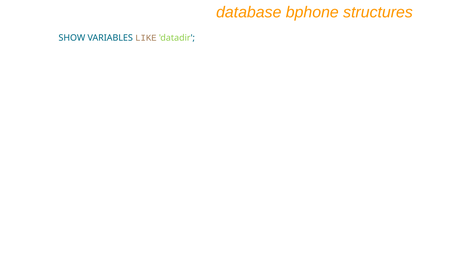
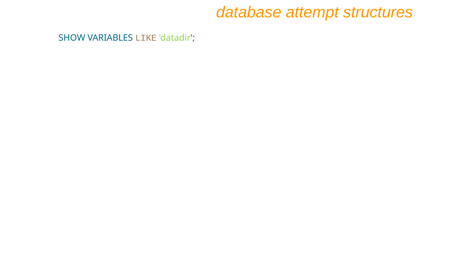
bphone: bphone -> attempt
